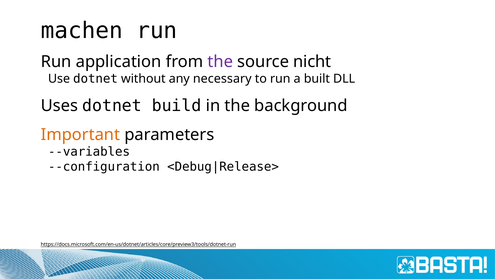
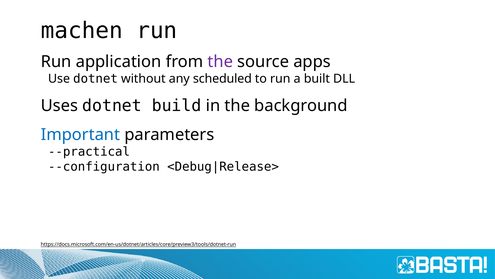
nicht: nicht -> apps
necessary: necessary -> scheduled
Important colour: orange -> blue
--variables: --variables -> --practical
